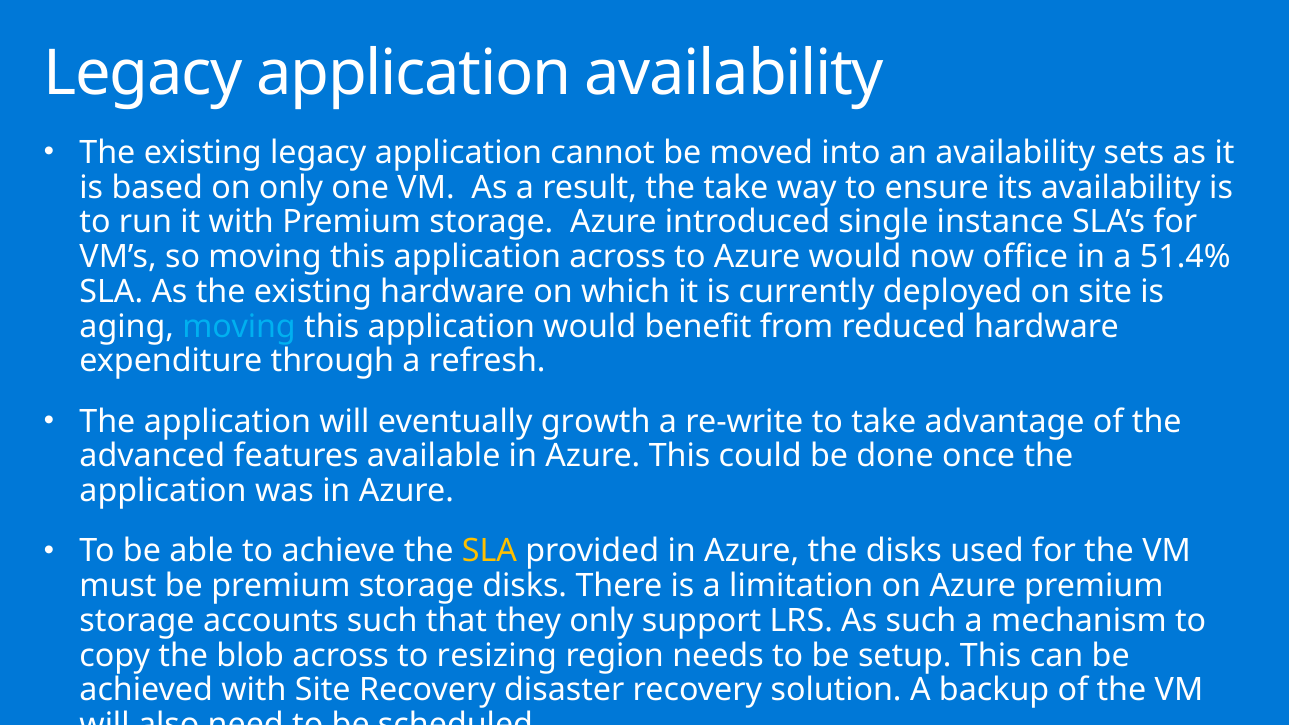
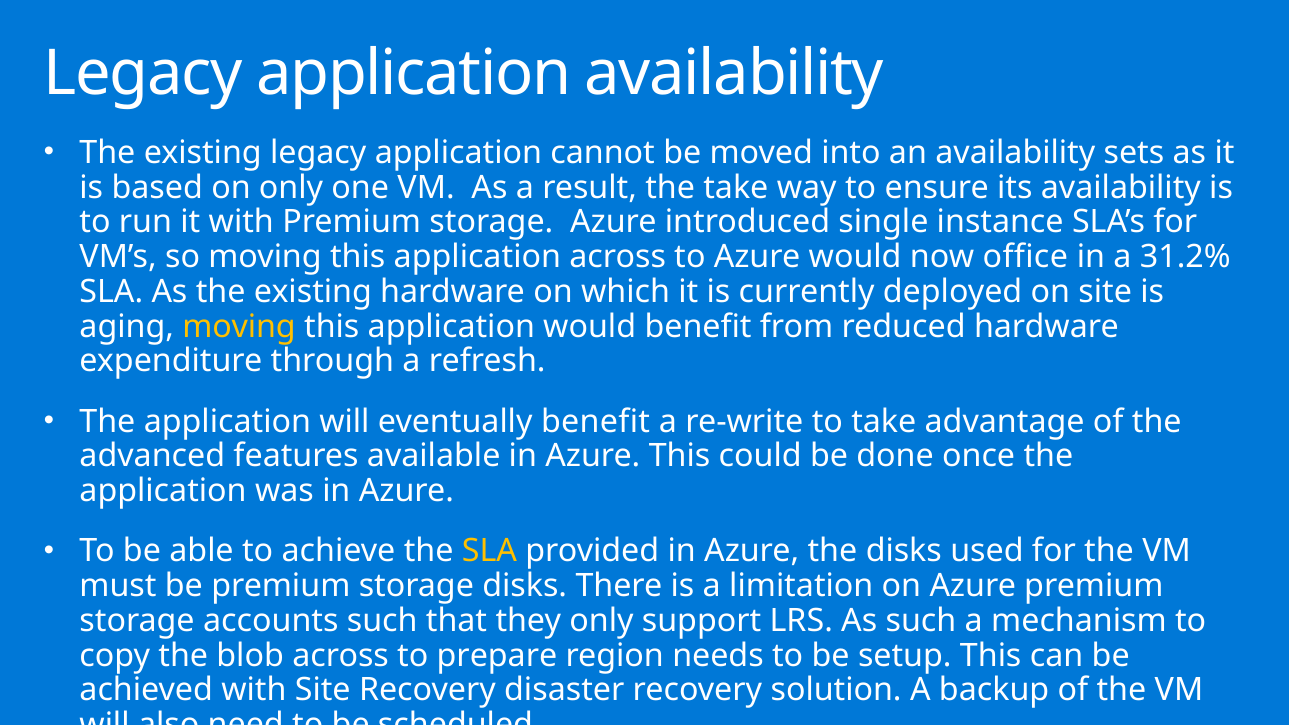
51.4%: 51.4% -> 31.2%
moving at (239, 327) colour: light blue -> yellow
eventually growth: growth -> benefit
resizing: resizing -> prepare
